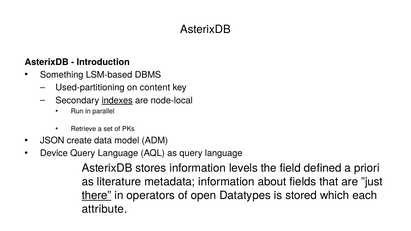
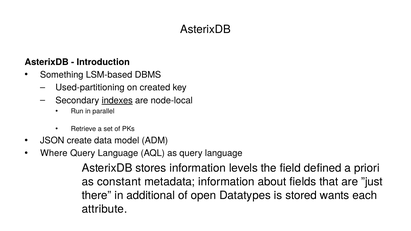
on content: content -> created
Device: Device -> Where
literature: literature -> constant
there underline: present -> none
in operators: operators -> additional
stored which: which -> wants
